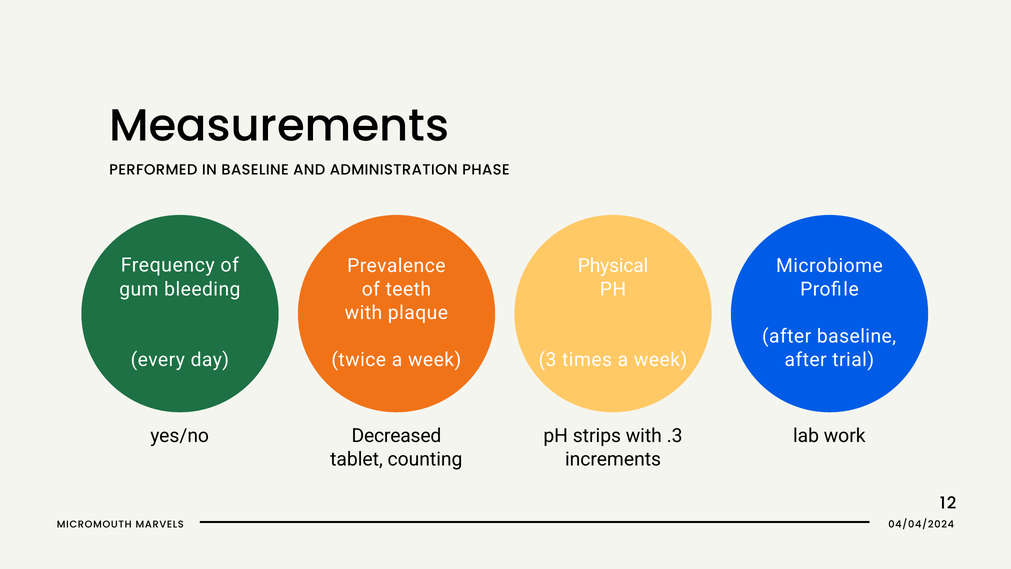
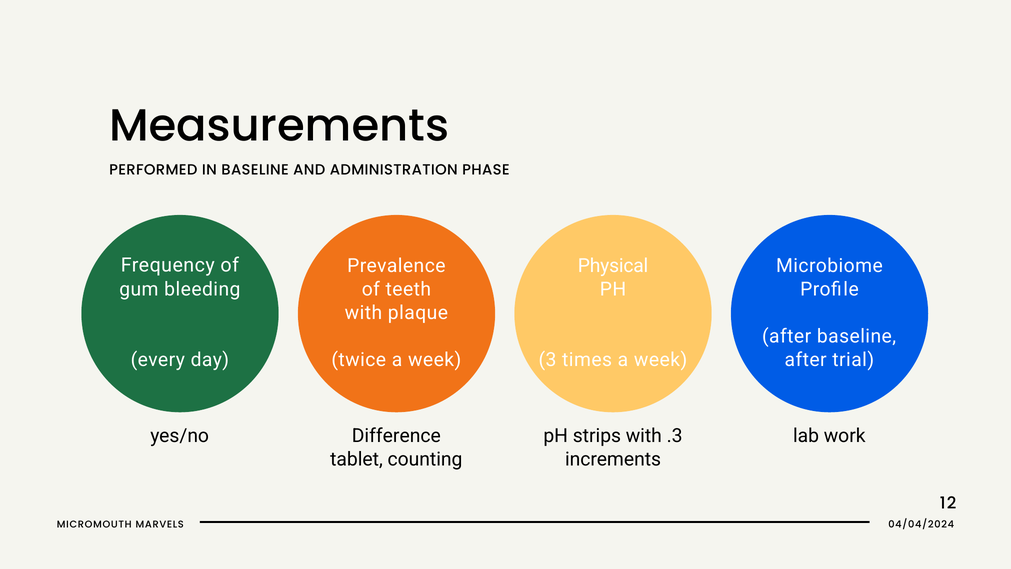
Decreased: Decreased -> Difference
